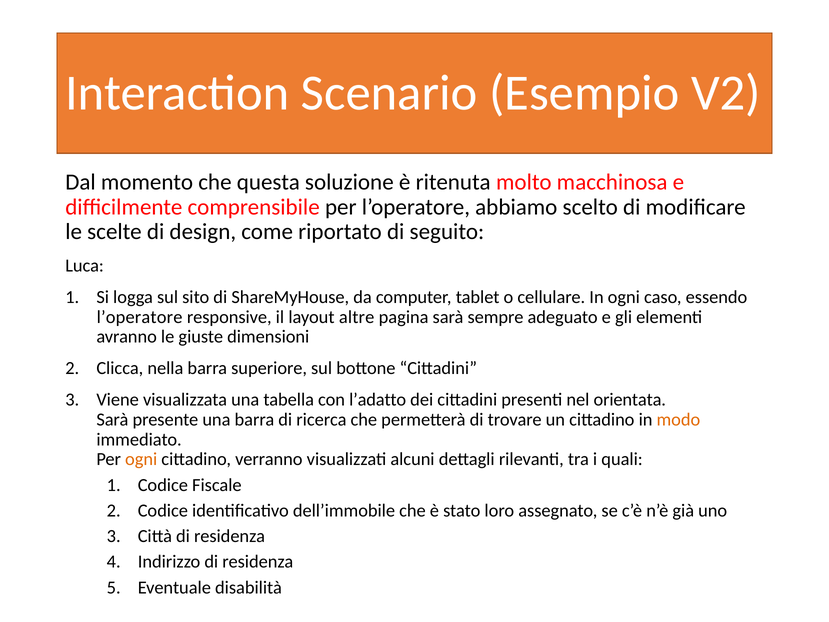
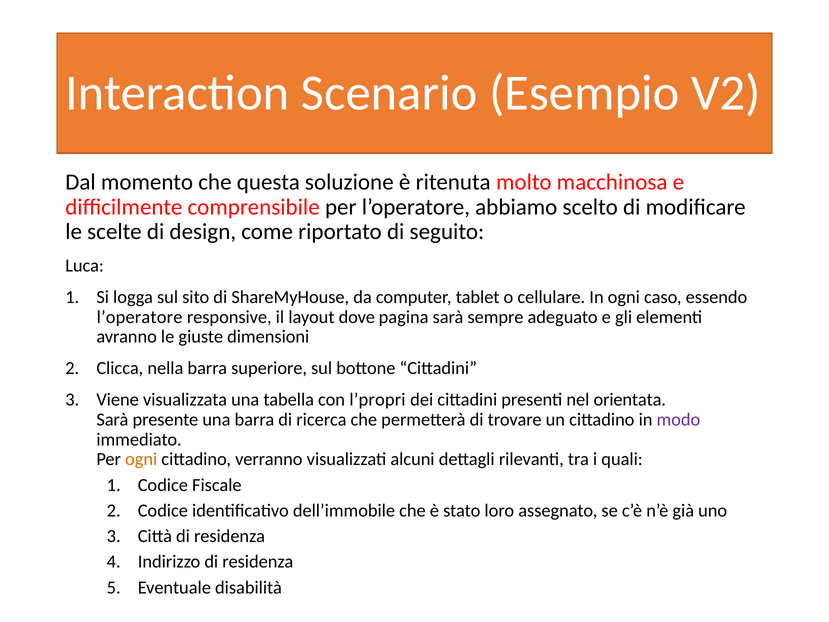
altre: altre -> dove
l’adatto: l’adatto -> l’propri
modo colour: orange -> purple
